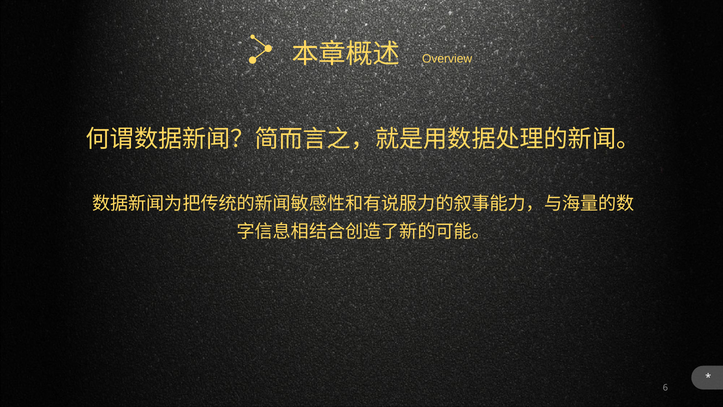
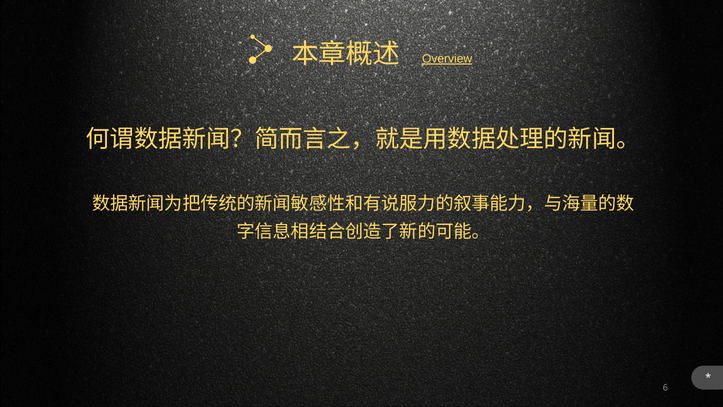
Overview underline: none -> present
